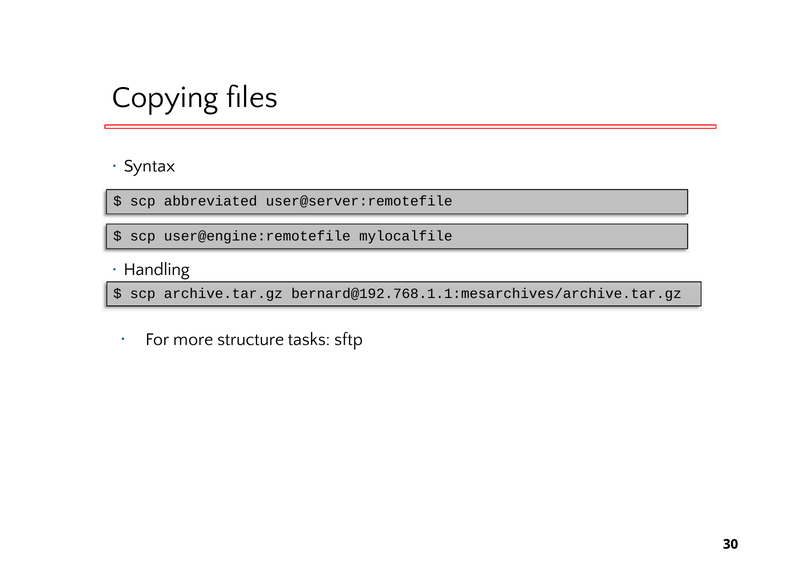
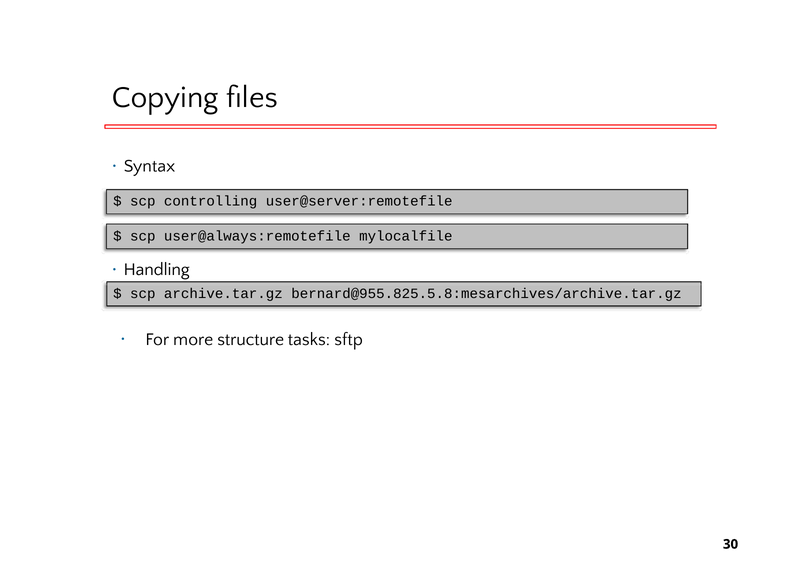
abbreviated: abbreviated -> controlling
user@engine:remotefile: user@engine:remotefile -> user@always:remotefile
bernard@192.768.1.1:mesarchives/archive.tar.gz: bernard@192.768.1.1:mesarchives/archive.tar.gz -> bernard@955.825.5.8:mesarchives/archive.tar.gz
